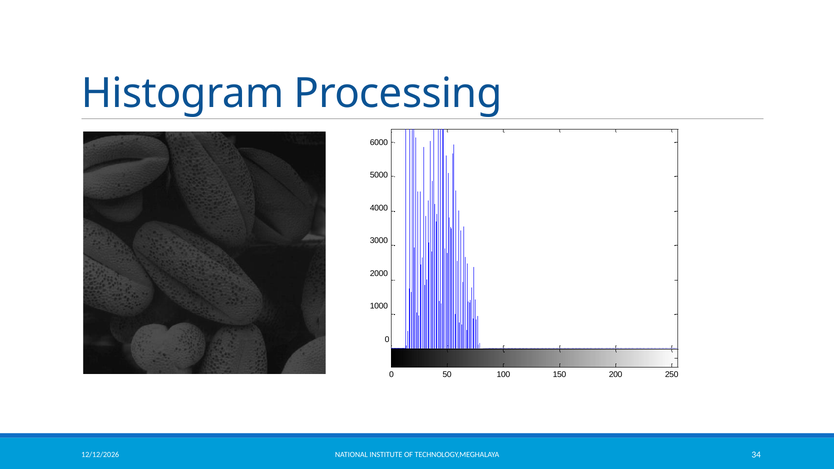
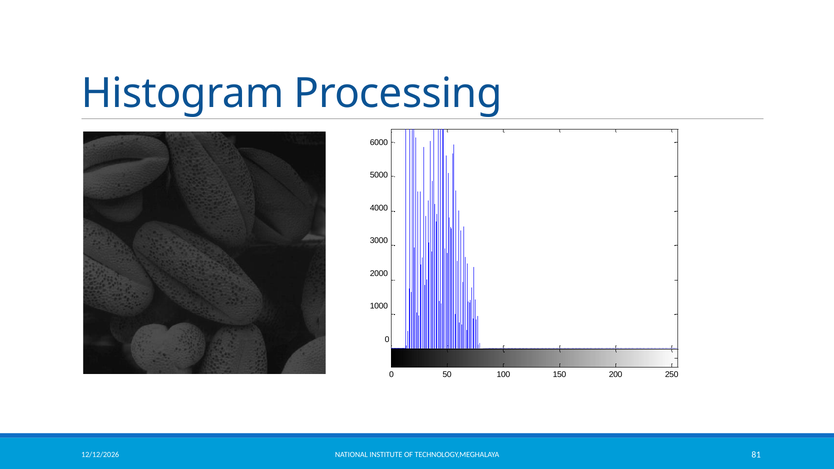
34: 34 -> 81
